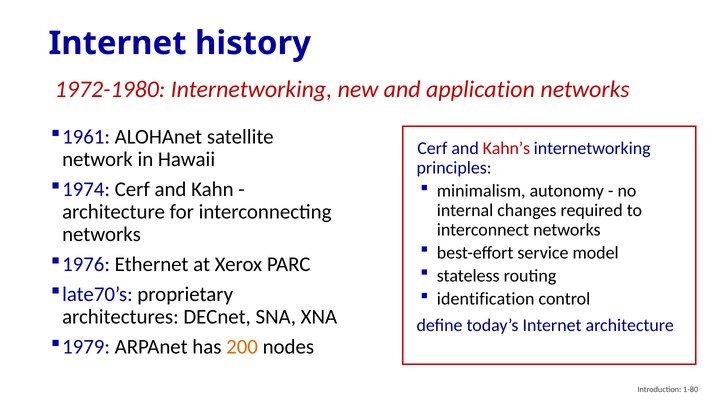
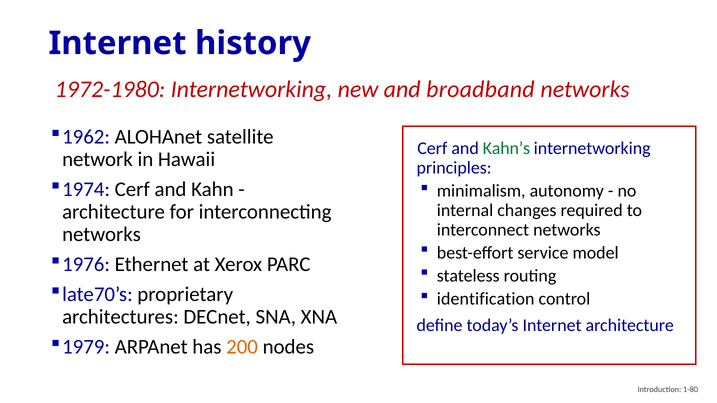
application: application -> broadband
1961: 1961 -> 1962
Kahn’s colour: red -> green
